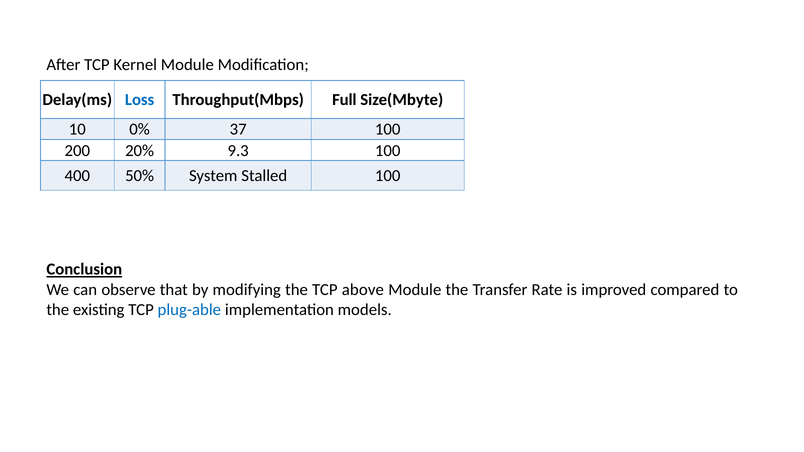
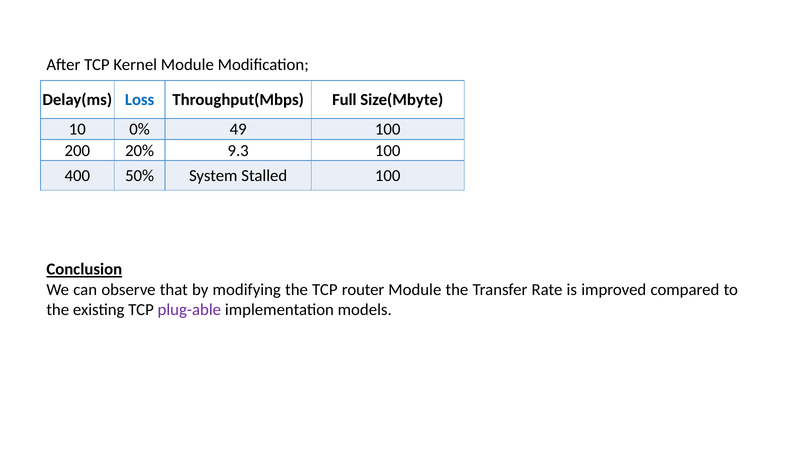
37: 37 -> 49
above: above -> router
plug-able colour: blue -> purple
